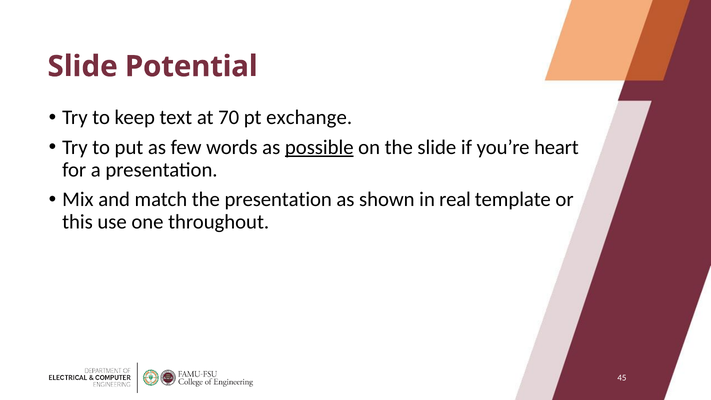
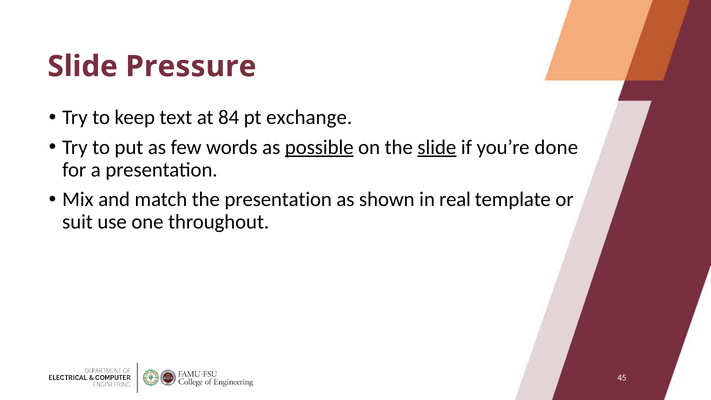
Potential: Potential -> Pressure
70: 70 -> 84
slide at (437, 147) underline: none -> present
heart: heart -> done
this: this -> suit
